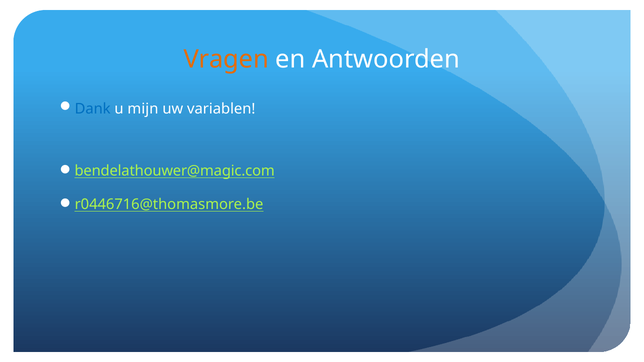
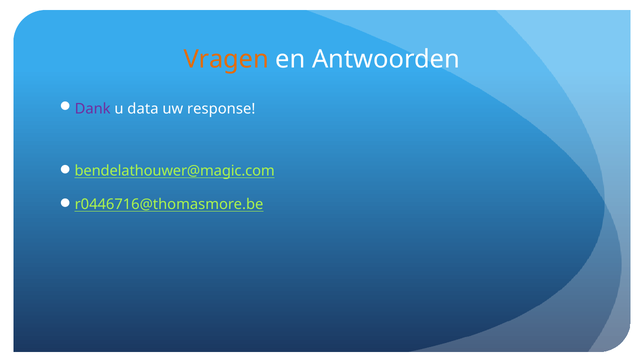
Dank colour: blue -> purple
mijn: mijn -> data
variablen: variablen -> response
